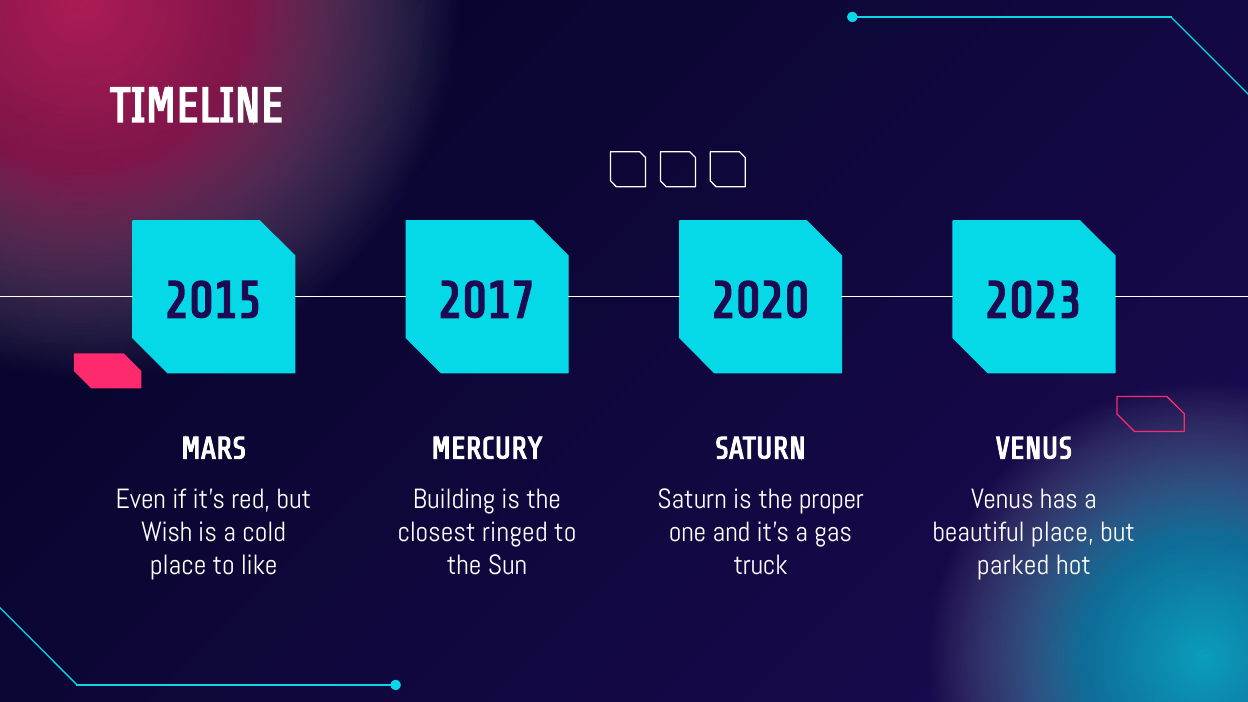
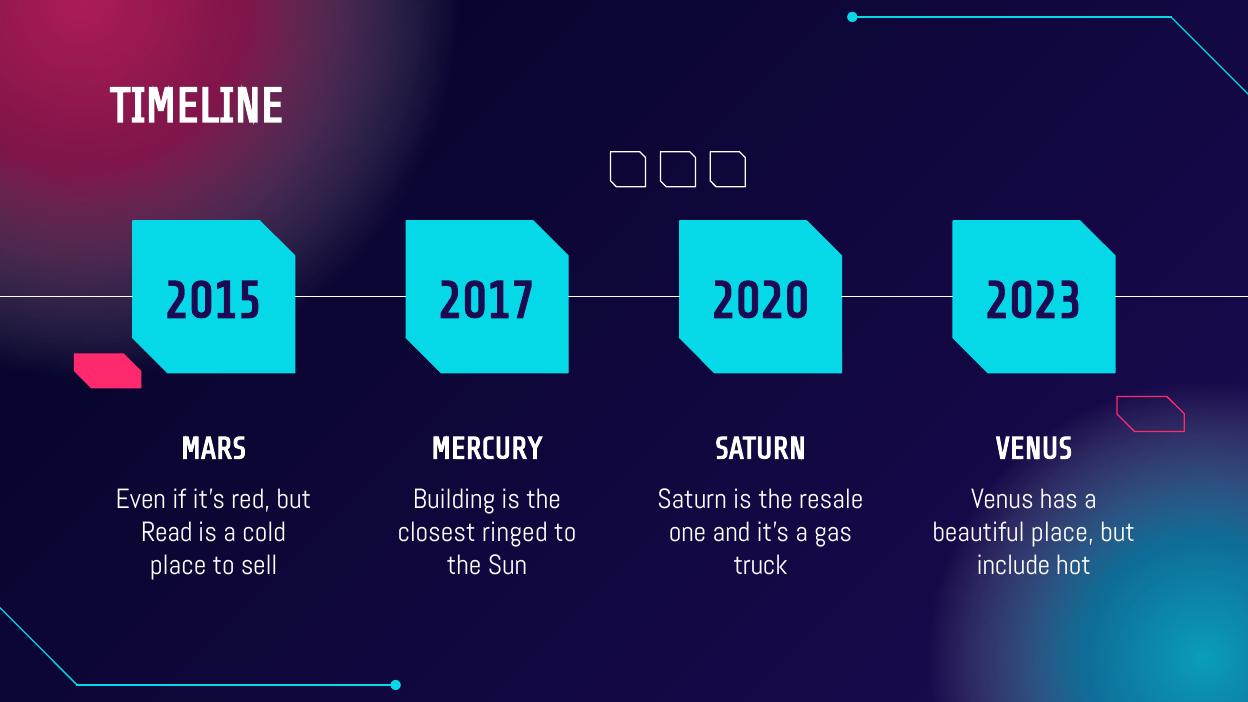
proper: proper -> resale
Wish: Wish -> Read
like: like -> sell
parked: parked -> include
